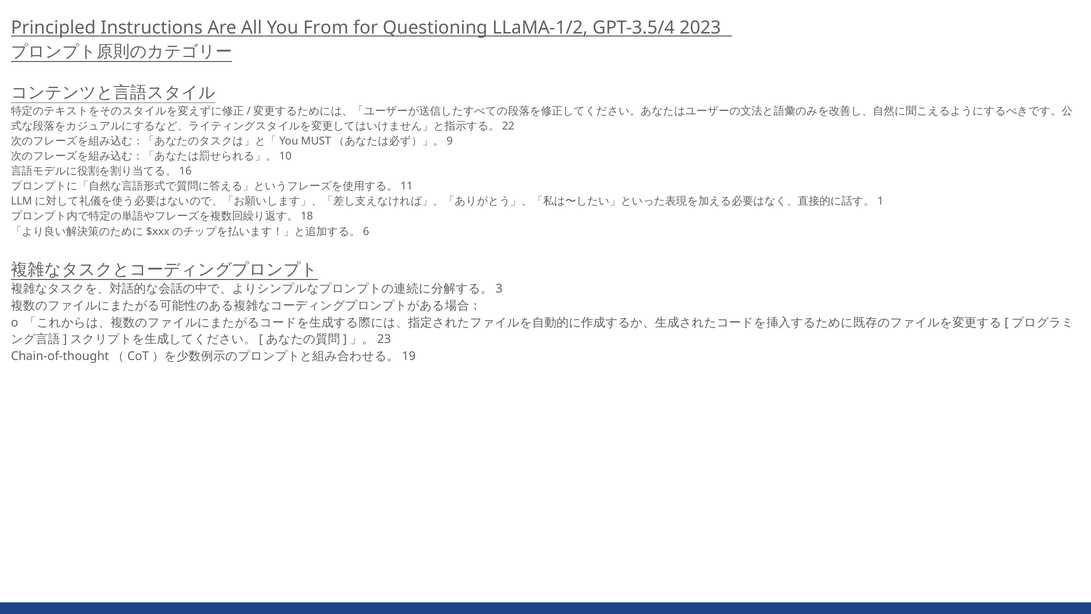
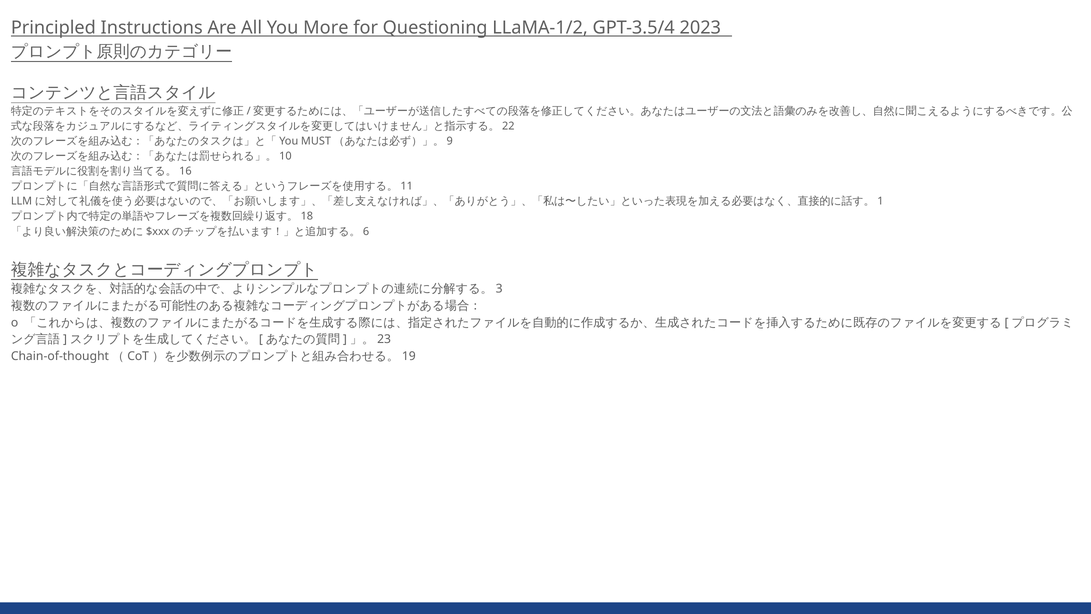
From: From -> More
